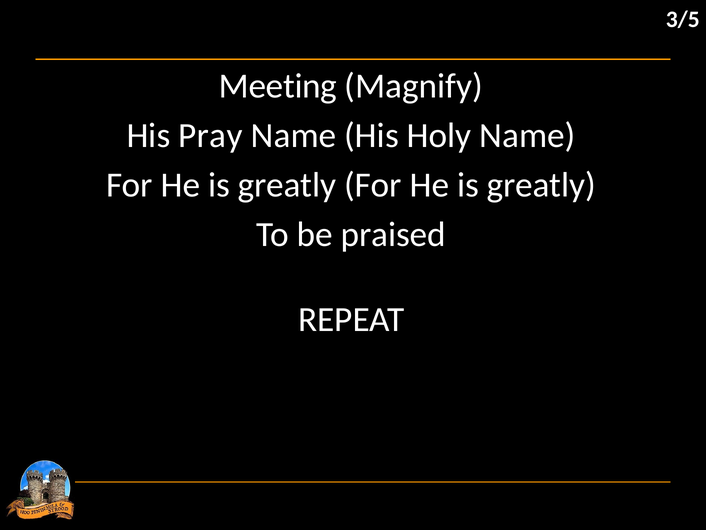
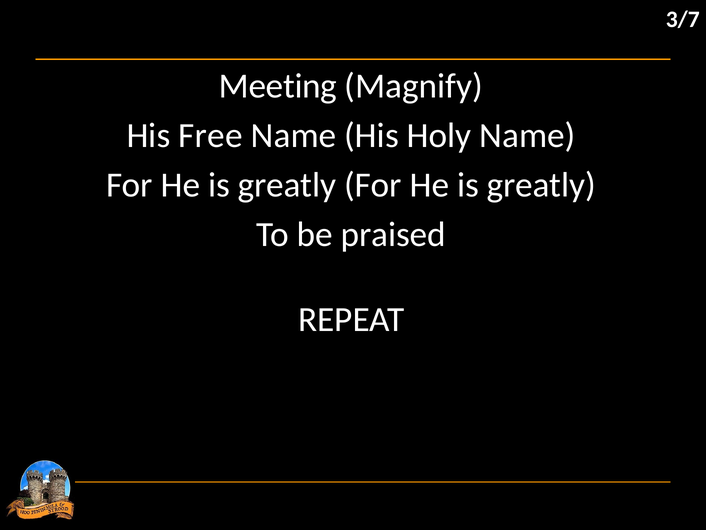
3/5: 3/5 -> 3/7
Pray: Pray -> Free
